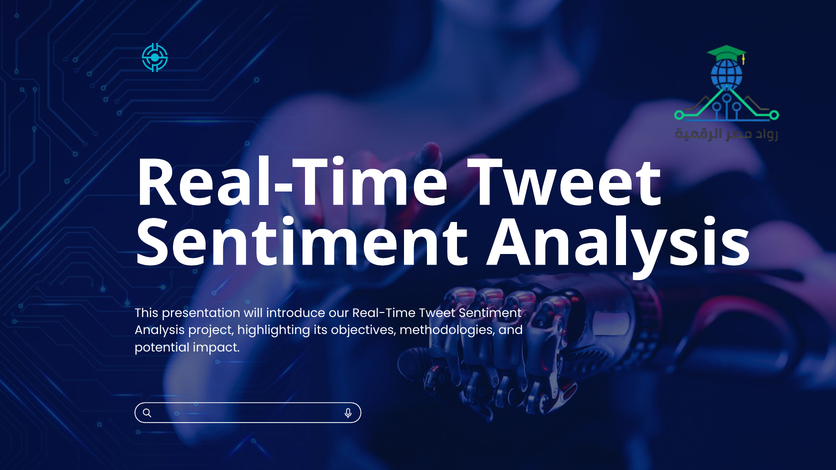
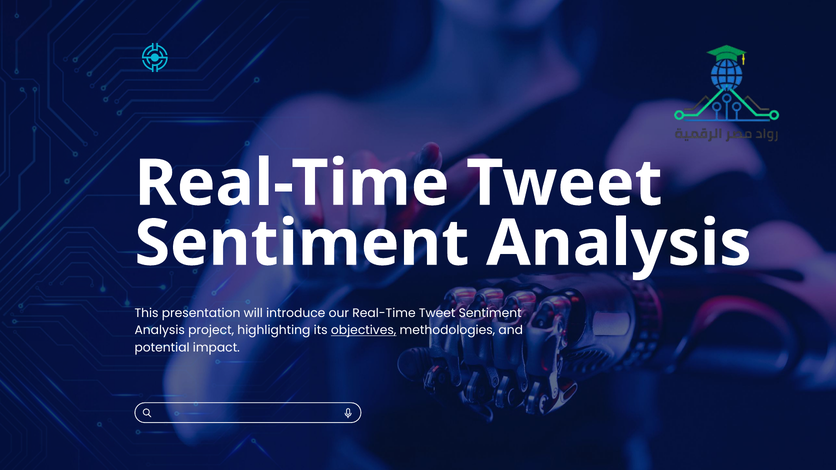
objectives underline: none -> present
